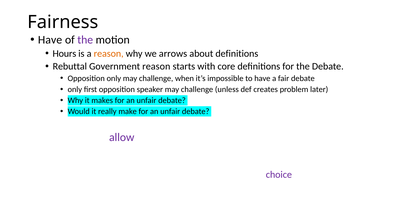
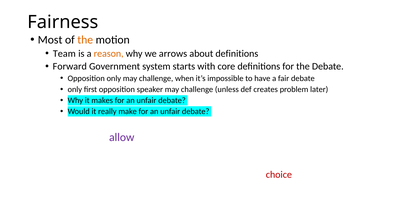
Have at (50, 40): Have -> Most
the at (85, 40) colour: purple -> orange
Hours: Hours -> Team
Rebuttal: Rebuttal -> Forward
Government reason: reason -> system
choice colour: purple -> red
